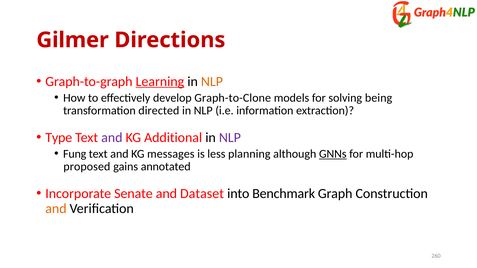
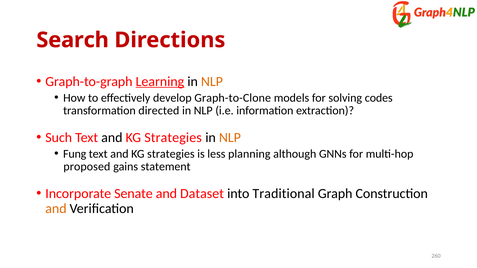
Gilmer: Gilmer -> Search
being: being -> codes
Type: Type -> Such
and at (112, 138) colour: purple -> black
Additional at (173, 138): Additional -> Strategies
NLP at (230, 138) colour: purple -> orange
messages at (171, 154): messages -> strategies
GNNs underline: present -> none
annotated: annotated -> statement
Benchmark: Benchmark -> Traditional
